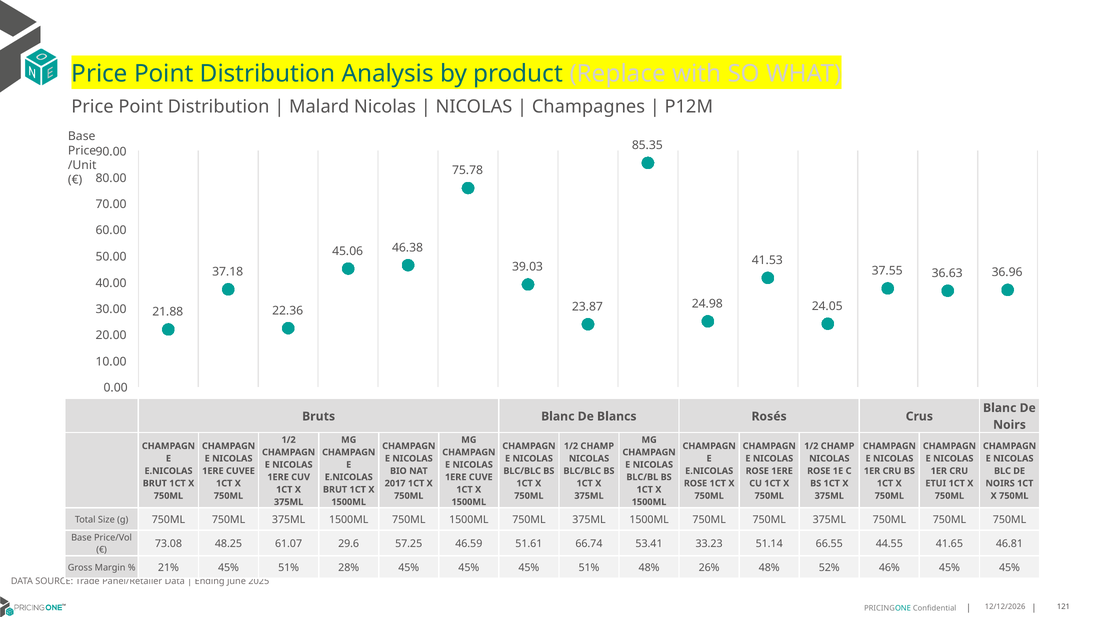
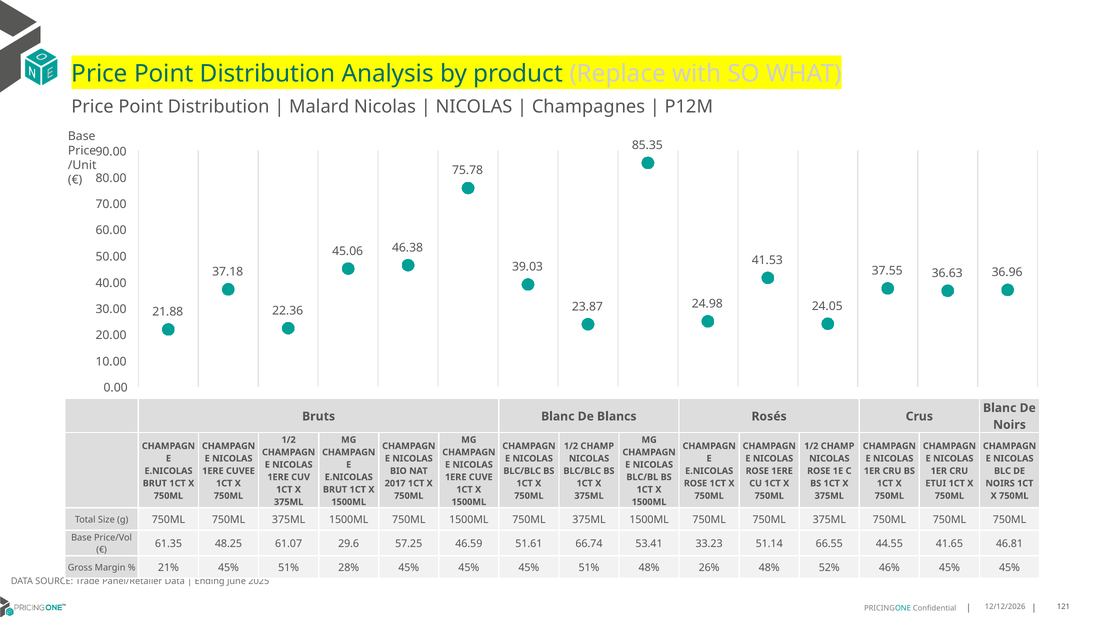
73.08: 73.08 -> 61.35
